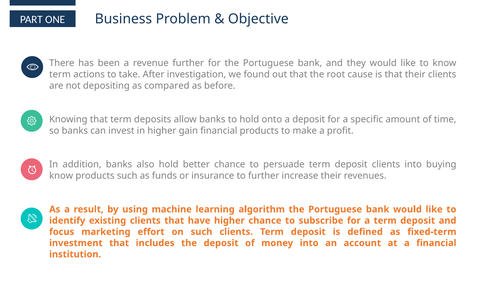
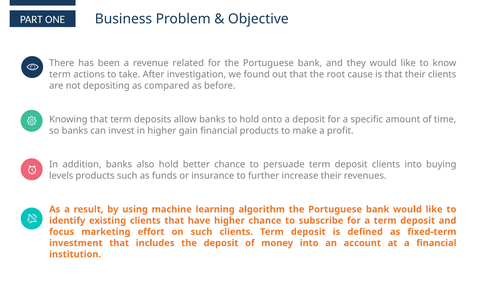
revenue further: further -> related
know at (61, 175): know -> levels
